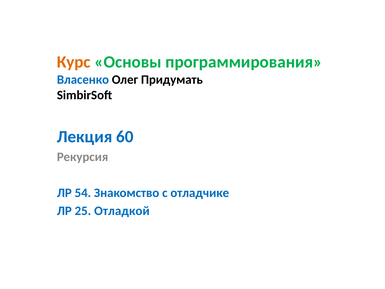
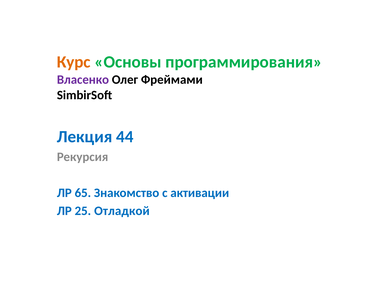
Власенко colour: blue -> purple
Придумать: Придумать -> Фреймами
60: 60 -> 44
54: 54 -> 65
отладчике: отладчике -> активации
